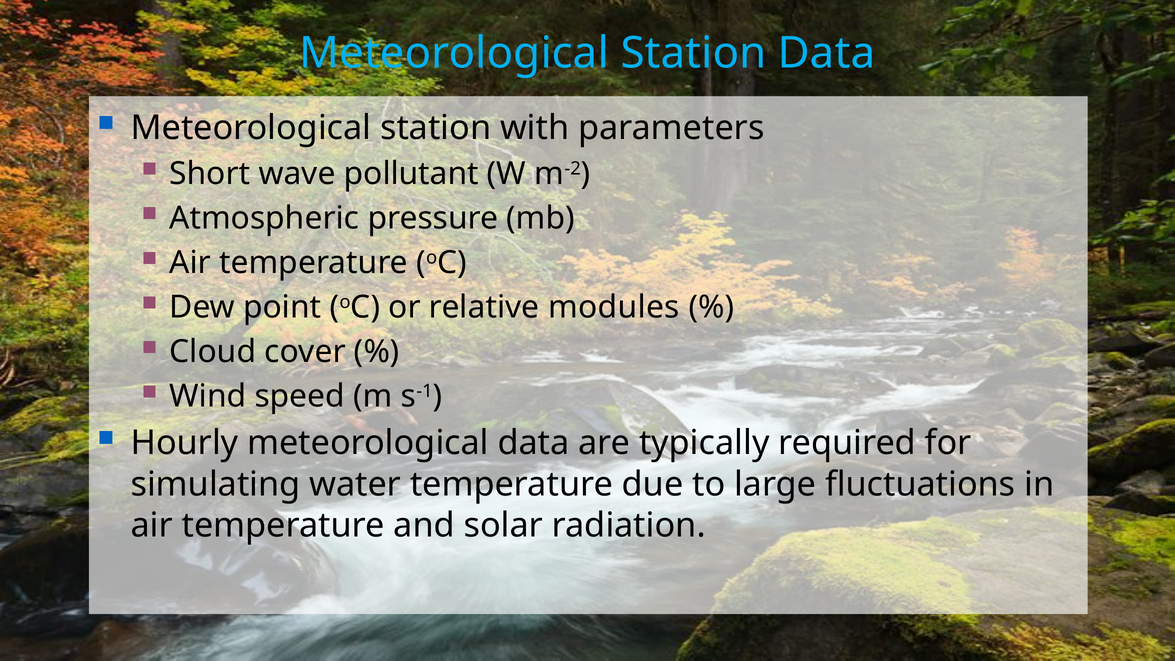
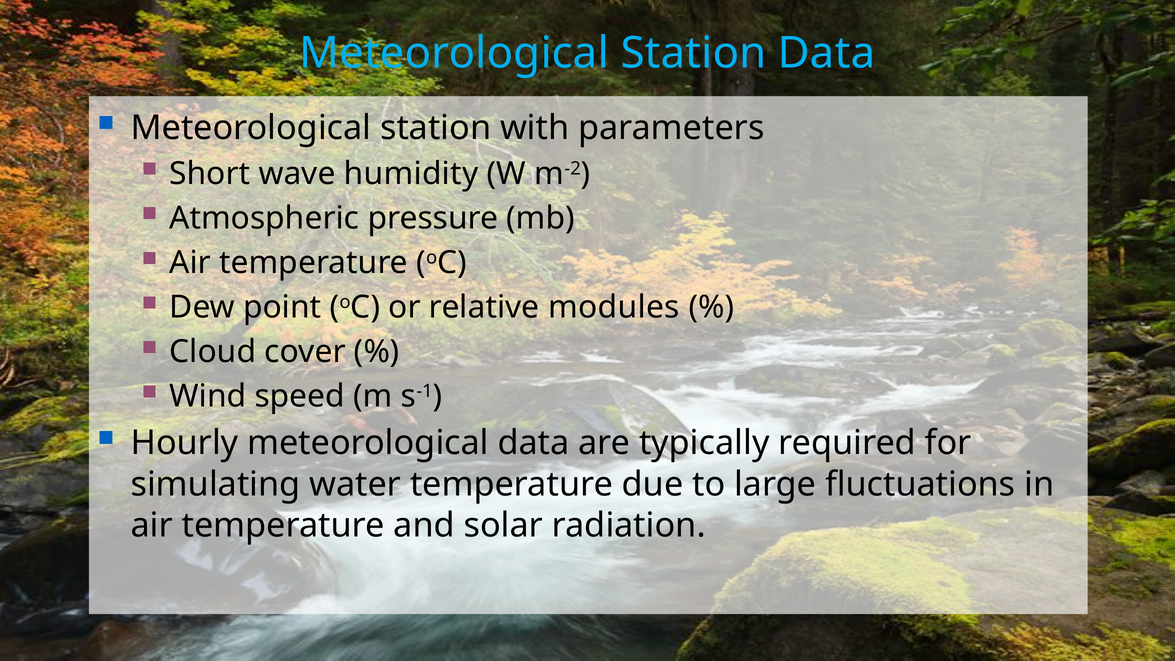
pollutant: pollutant -> humidity
